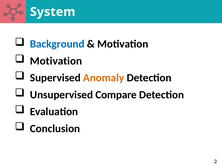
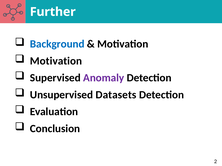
System: System -> Further
Anomaly colour: orange -> purple
Compare: Compare -> Datasets
